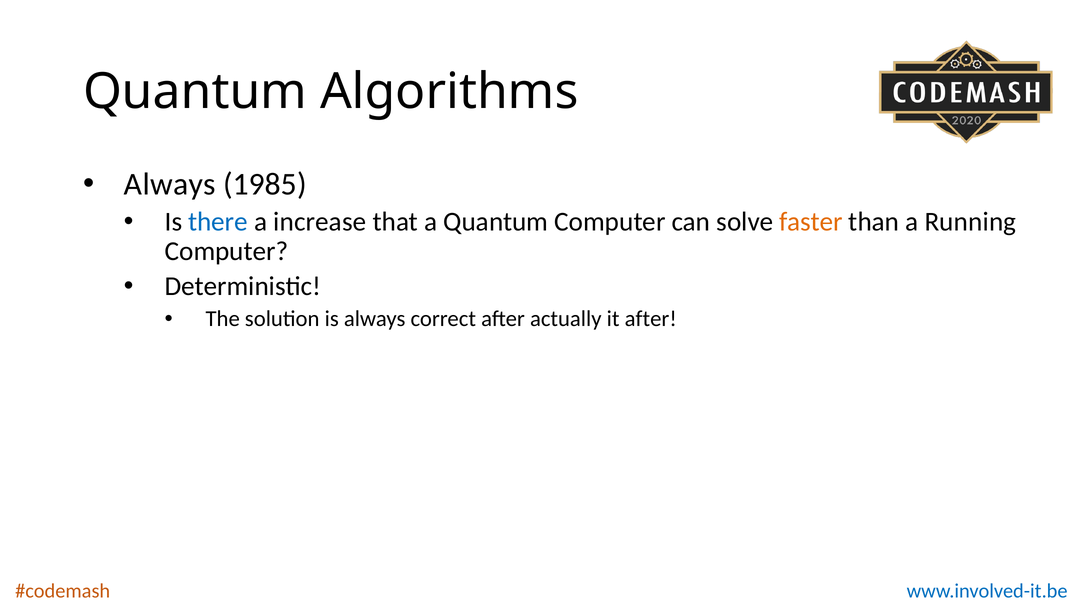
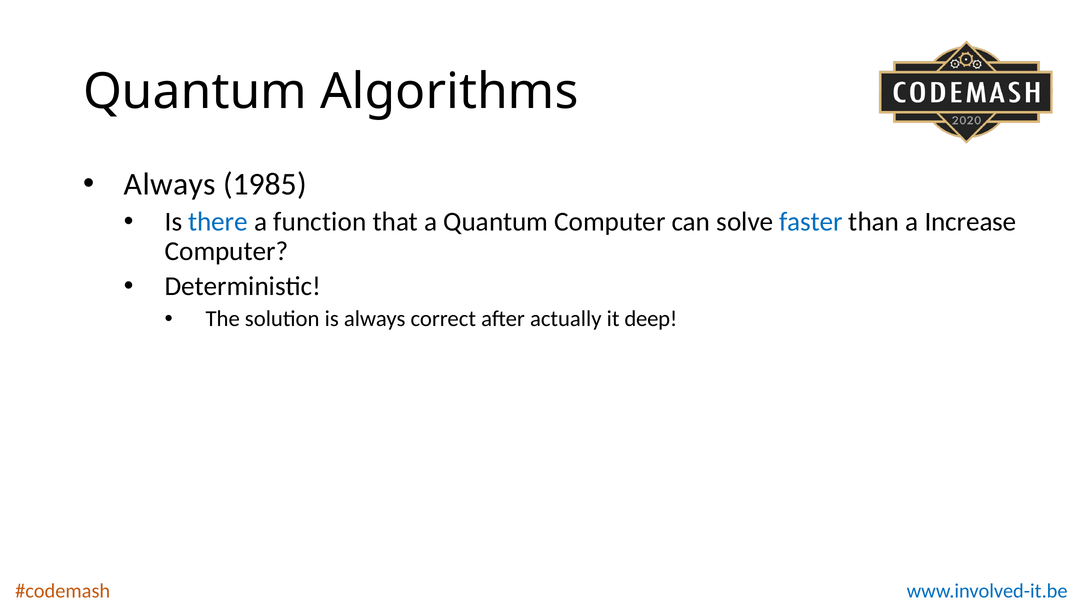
increase: increase -> function
faster colour: orange -> blue
Running: Running -> Increase
it after: after -> deep
